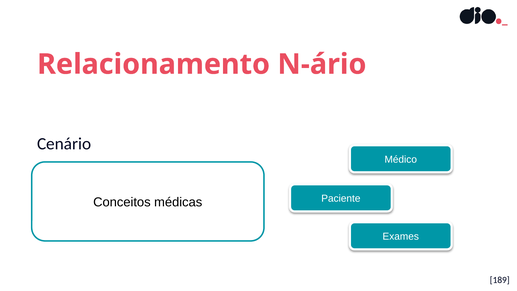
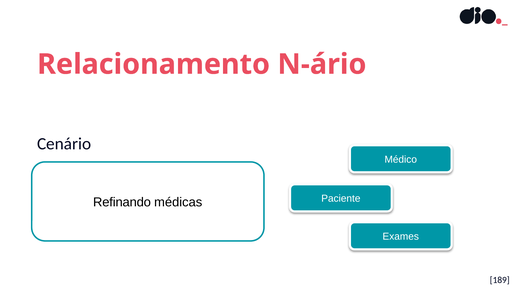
Conceitos: Conceitos -> Refinando
